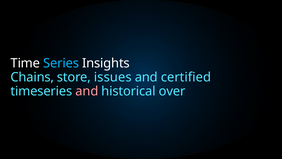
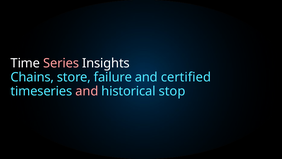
Series colour: light blue -> pink
issues: issues -> failure
over: over -> stop
